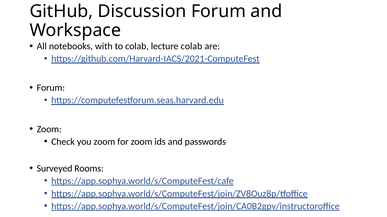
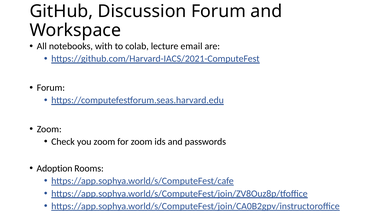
lecture colab: colab -> email
Surveyed: Surveyed -> Adoption
